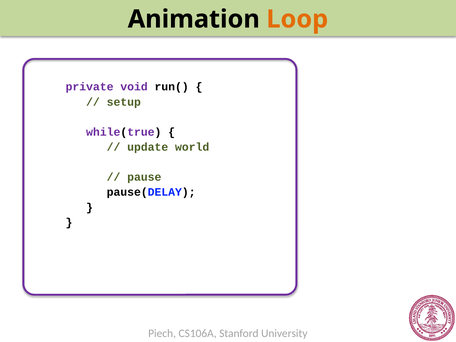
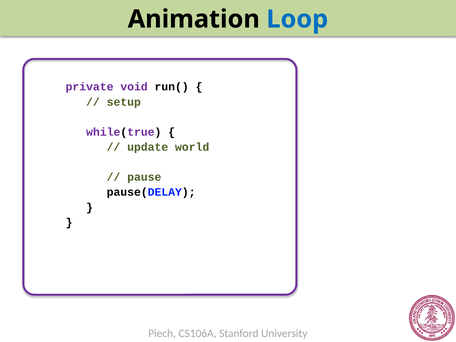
Loop colour: orange -> blue
